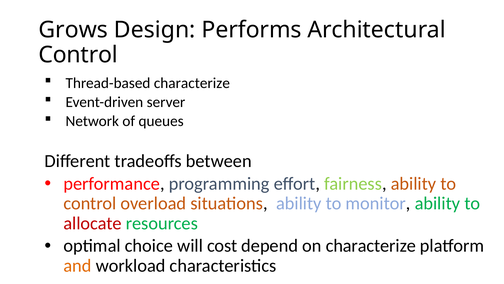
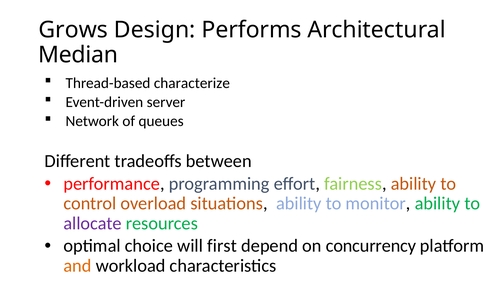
Control at (78, 55): Control -> Median
allocate colour: red -> purple
cost: cost -> first
on characterize: characterize -> concurrency
